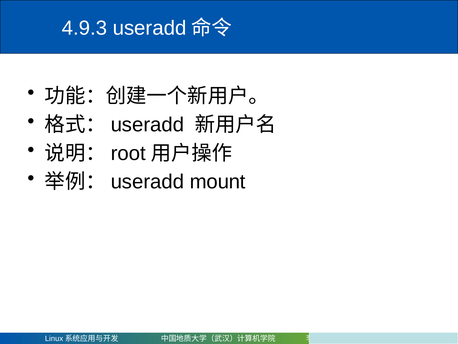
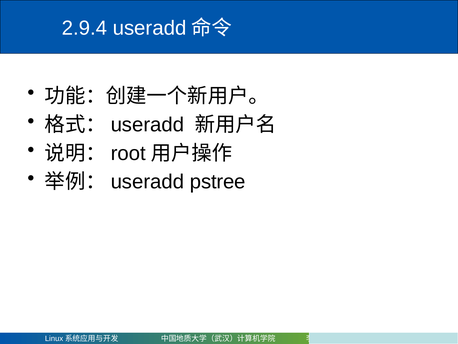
4.9.3: 4.9.3 -> 2.9.4
mount: mount -> pstree
